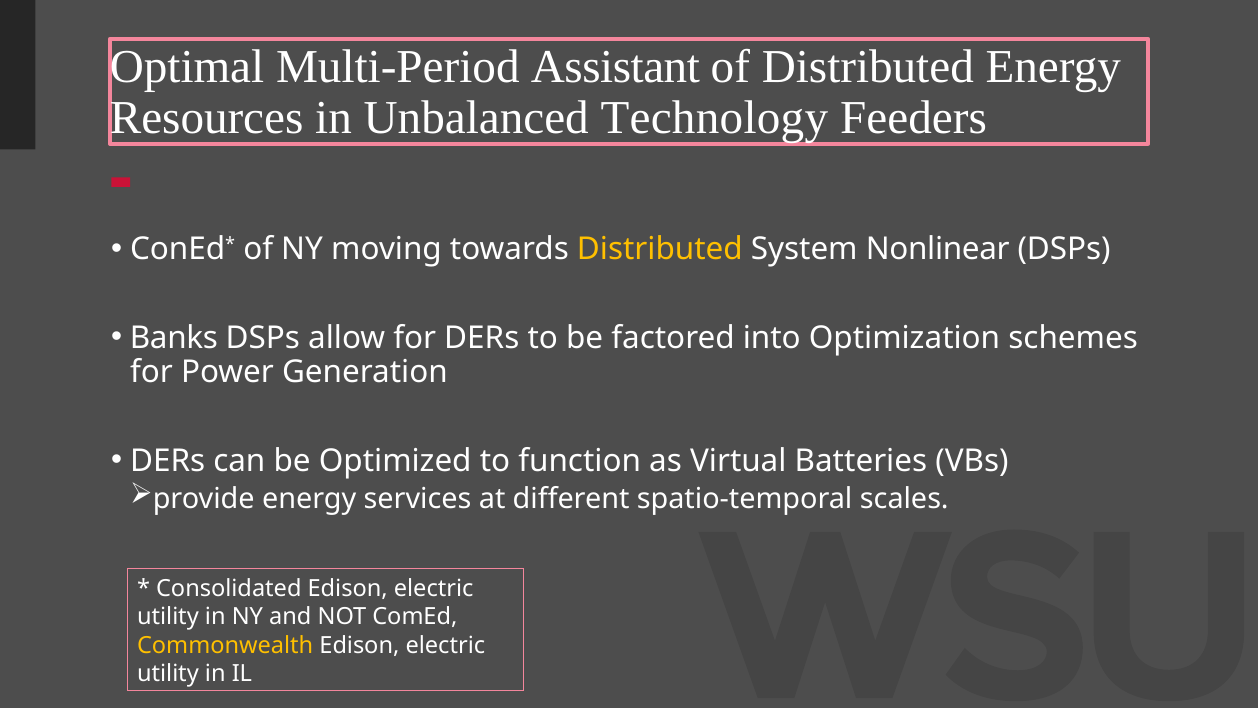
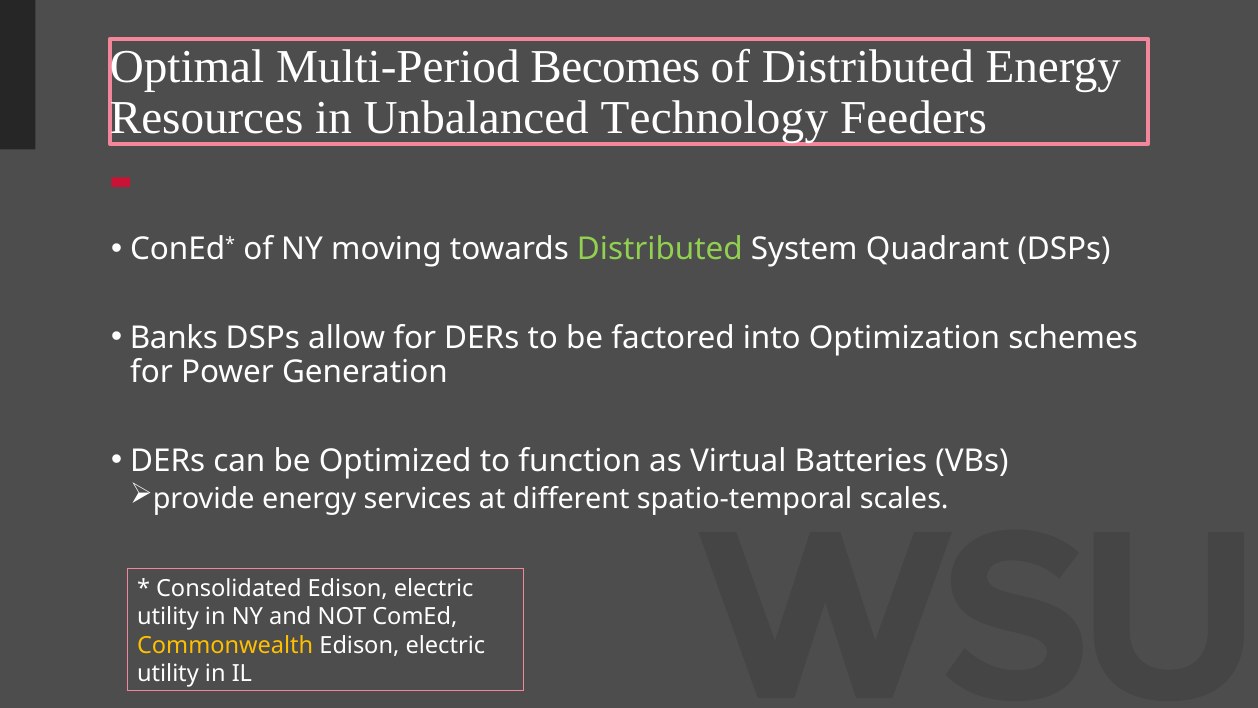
Assistant: Assistant -> Becomes
Distributed at (660, 249) colour: yellow -> light green
Nonlinear: Nonlinear -> Quadrant
